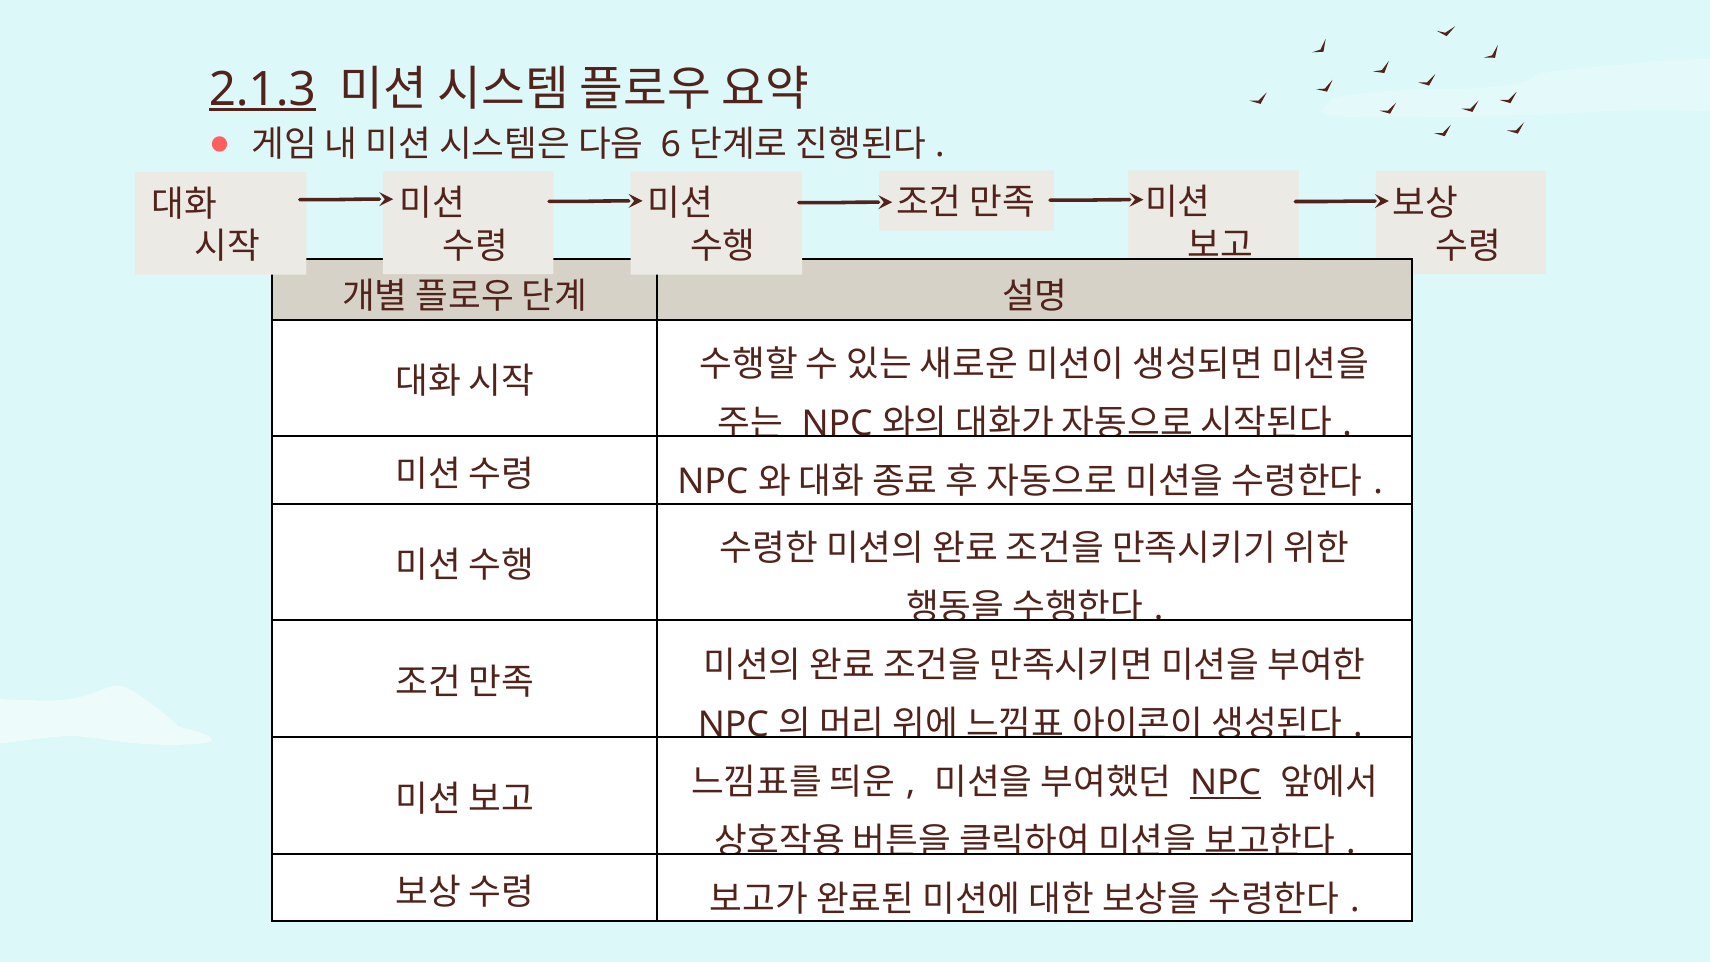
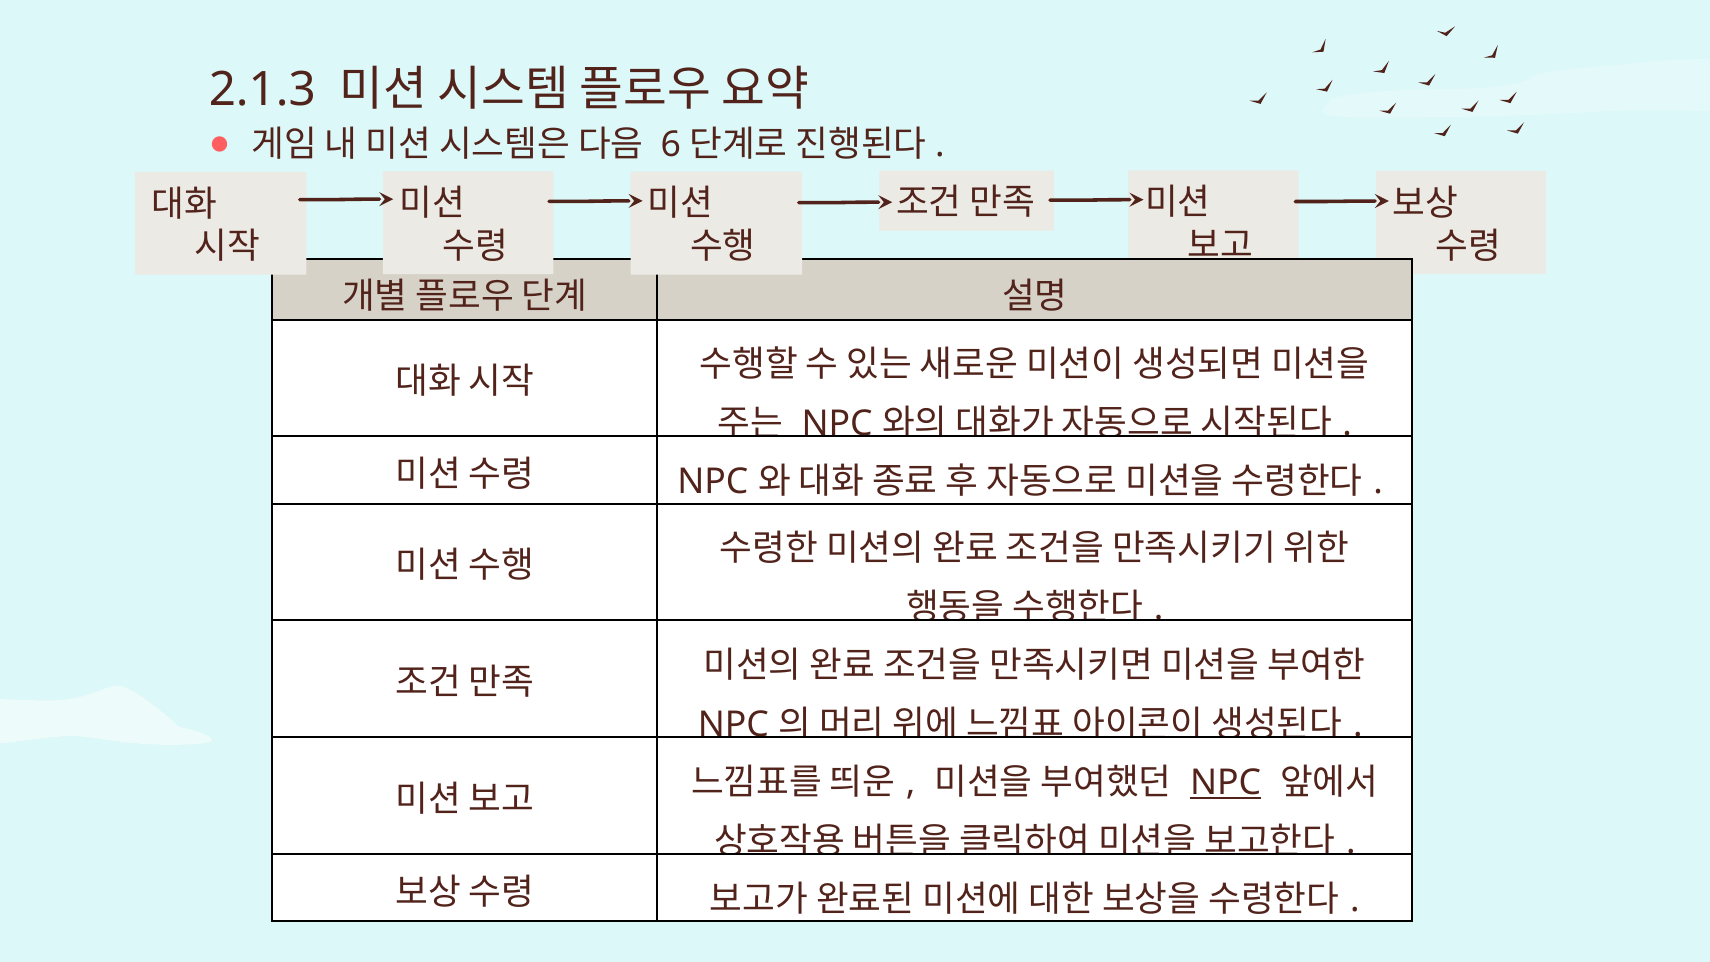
2.1.3 underline: present -> none
